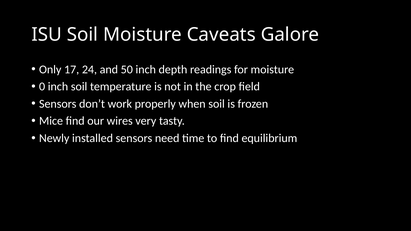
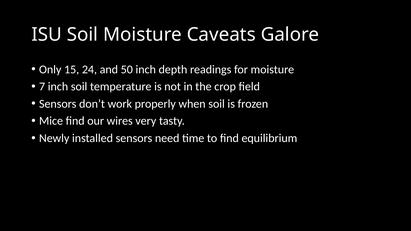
17: 17 -> 15
0: 0 -> 7
